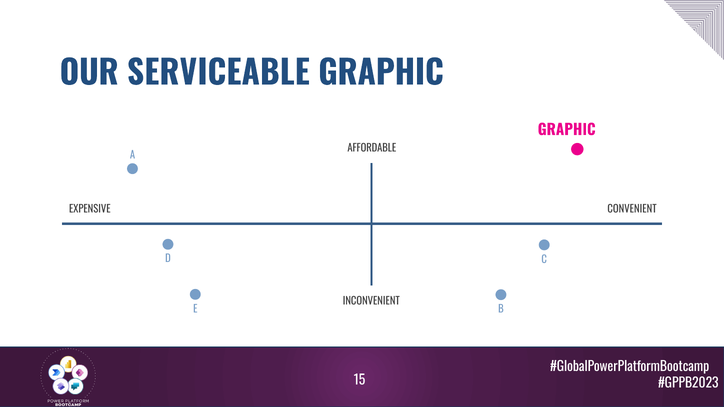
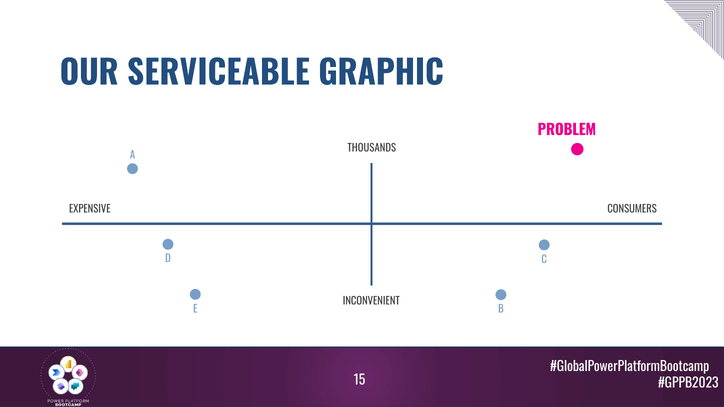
GRAPHIC at (567, 130): GRAPHIC -> PROBLEM
AFFORDABLE: AFFORDABLE -> THOUSANDS
CONVENIENT: CONVENIENT -> CONSUMERS
